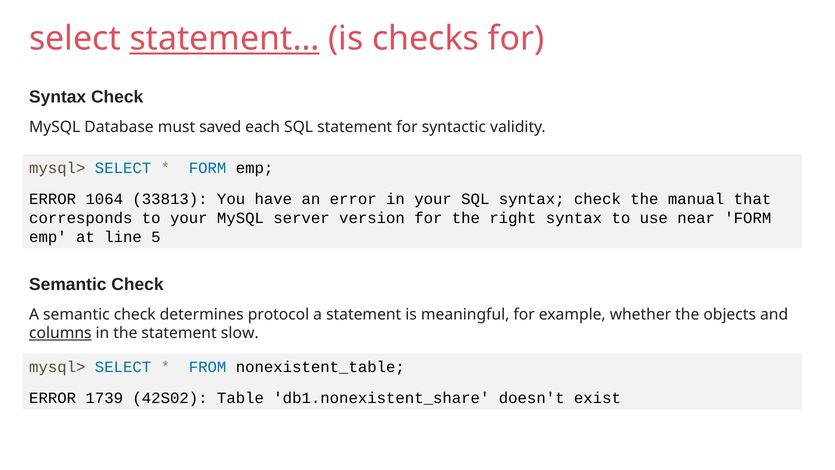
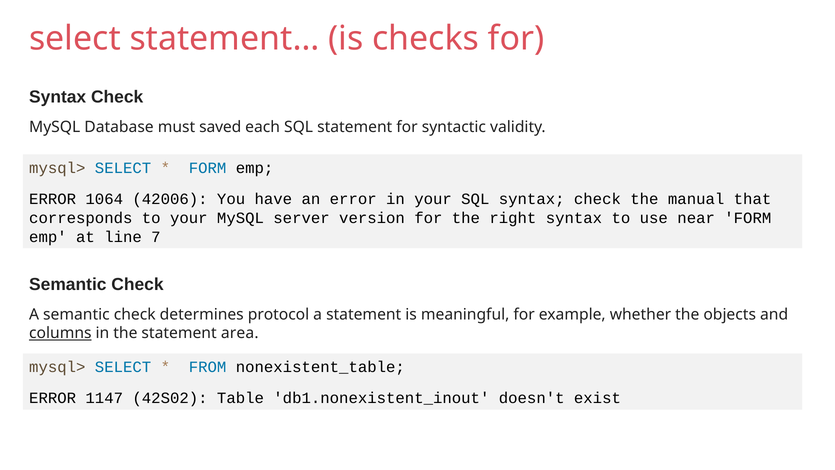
statement… underline: present -> none
33813: 33813 -> 42006
5: 5 -> 7
slow: slow -> area
1739: 1739 -> 1147
db1.nonexistent_share: db1.nonexistent_share -> db1.nonexistent_inout
